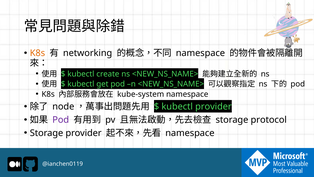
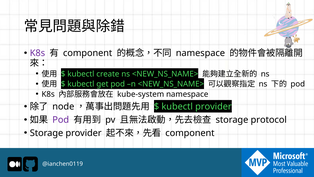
K8s at (37, 53) colour: orange -> purple
networking at (88, 53): networking -> component
namespace at (190, 133): namespace -> component
